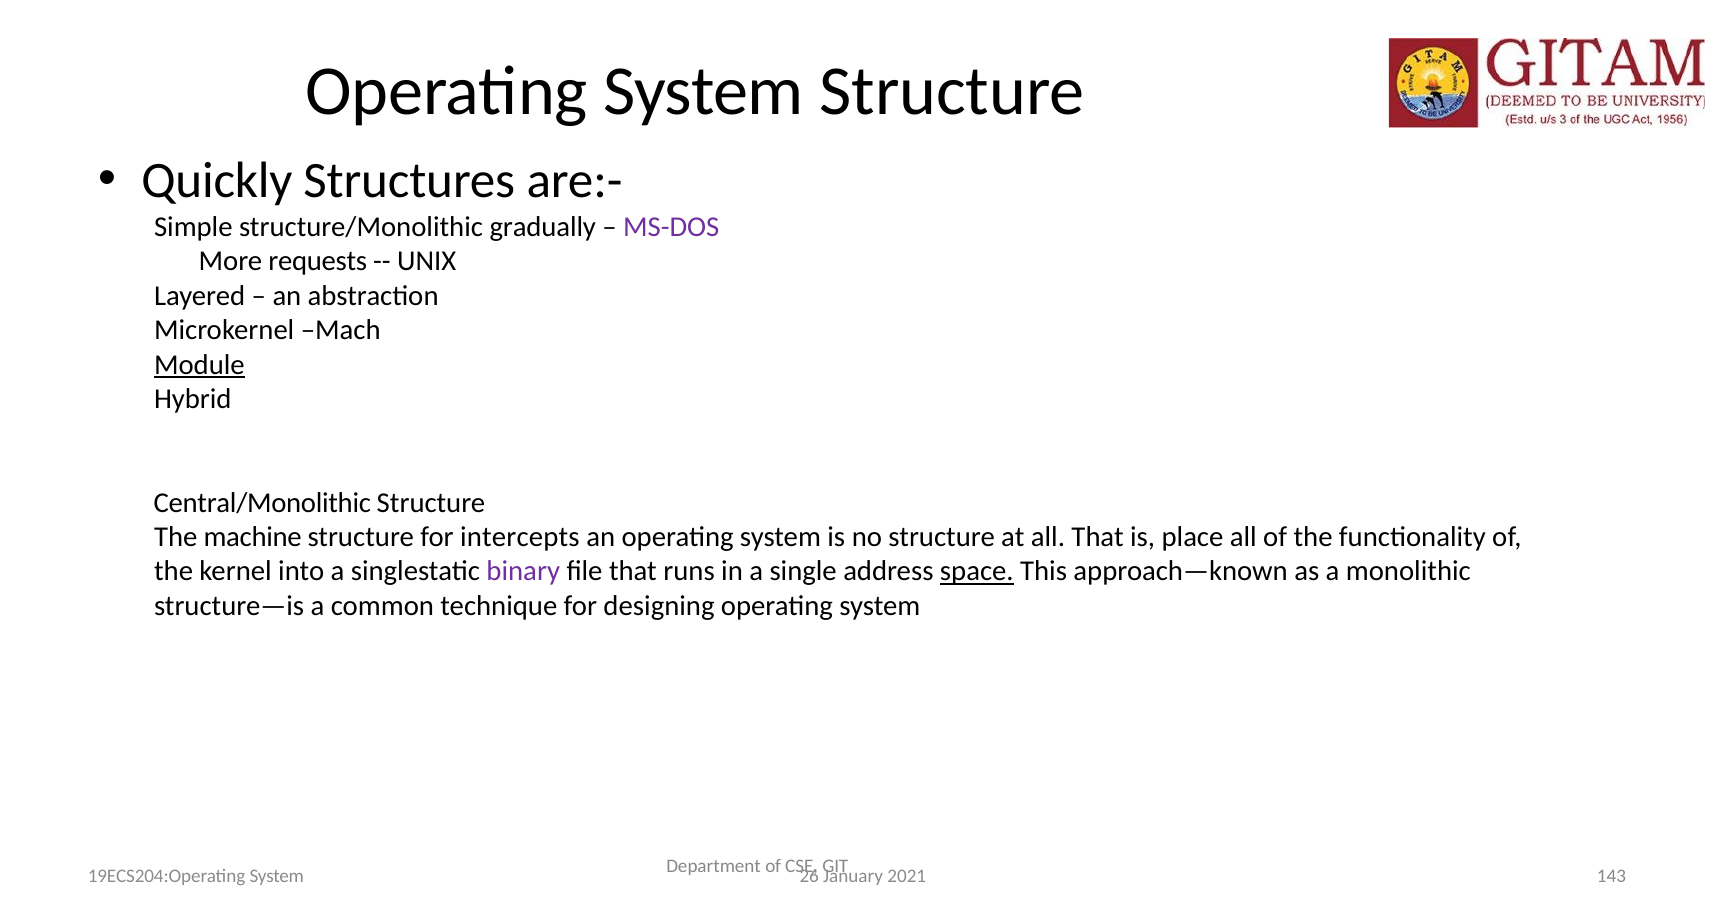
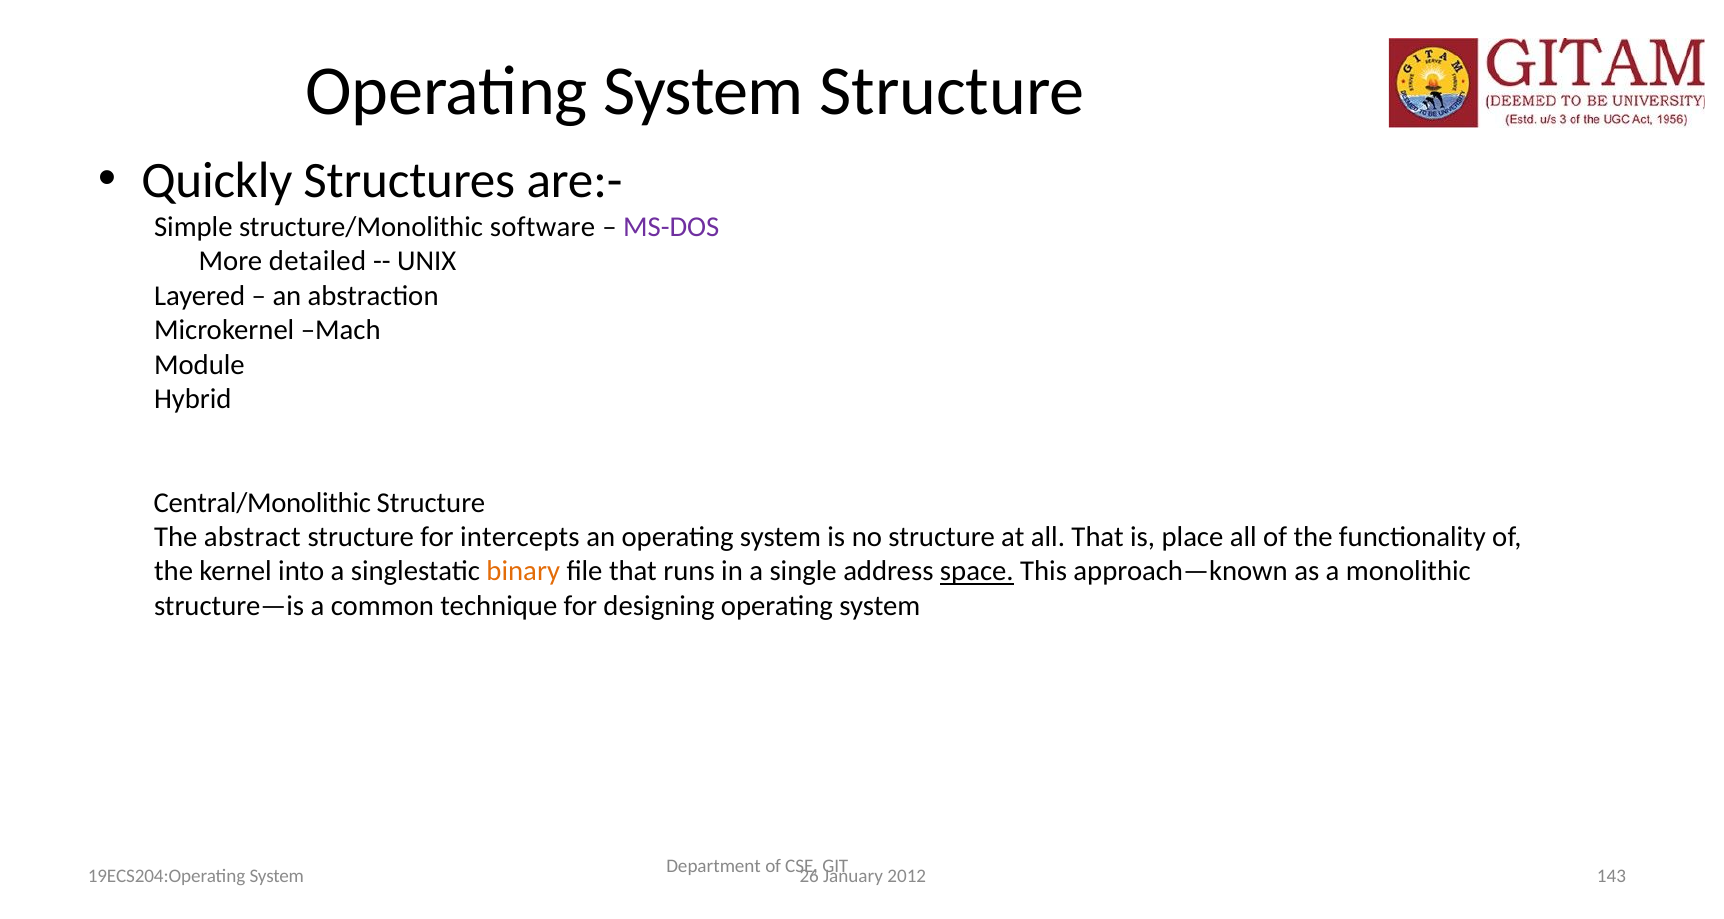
gradually: gradually -> software
requests: requests -> detailed
Module underline: present -> none
machine: machine -> abstract
binary colour: purple -> orange
2021: 2021 -> 2012
